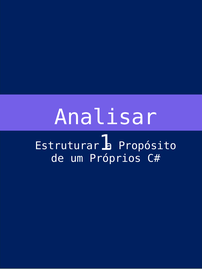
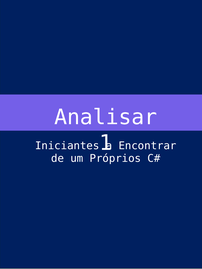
Estruturar: Estruturar -> Iniciantes
Propósito: Propósito -> Encontrar
